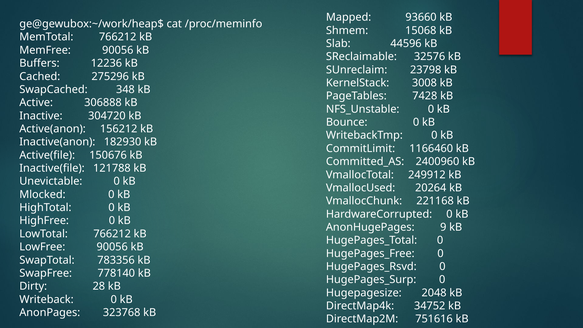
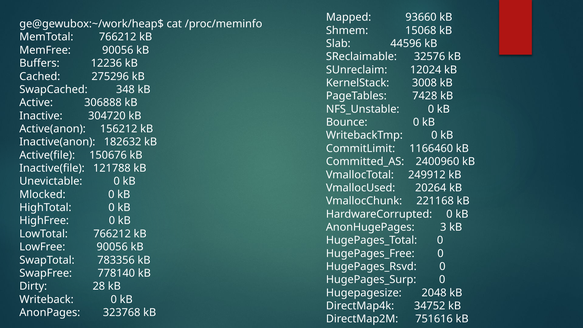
23798: 23798 -> 12024
182930: 182930 -> 182632
9: 9 -> 3
